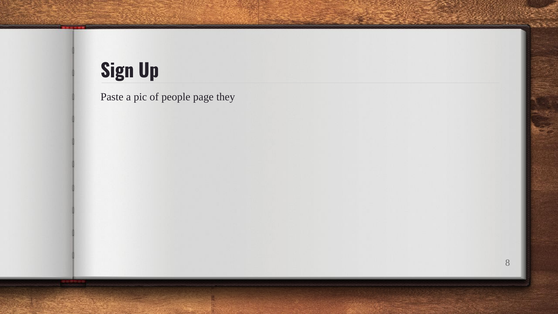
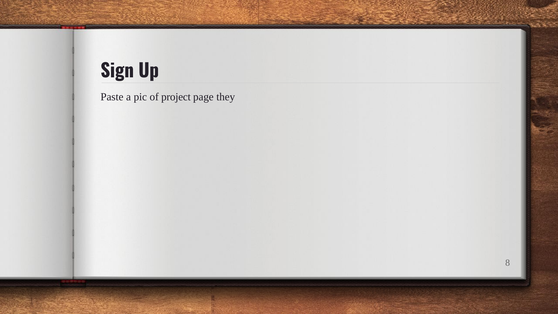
people: people -> project
